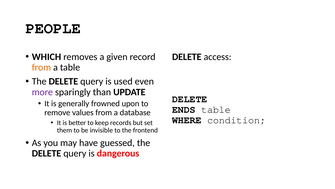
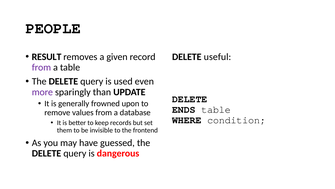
WHICH: WHICH -> RESULT
access: access -> useful
from at (41, 67) colour: orange -> purple
